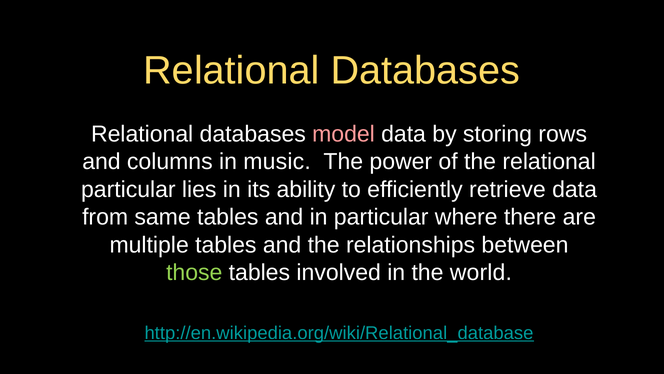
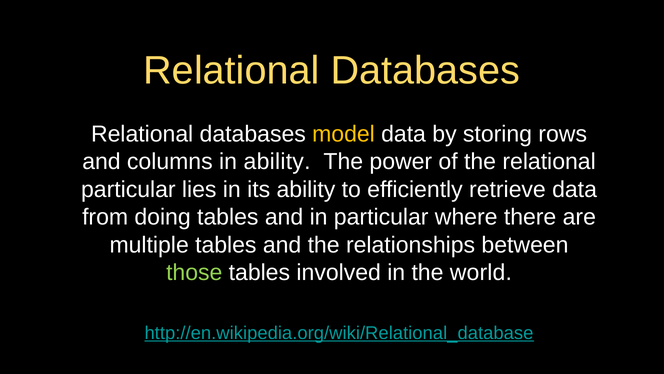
model colour: pink -> yellow
in music: music -> ability
same: same -> doing
